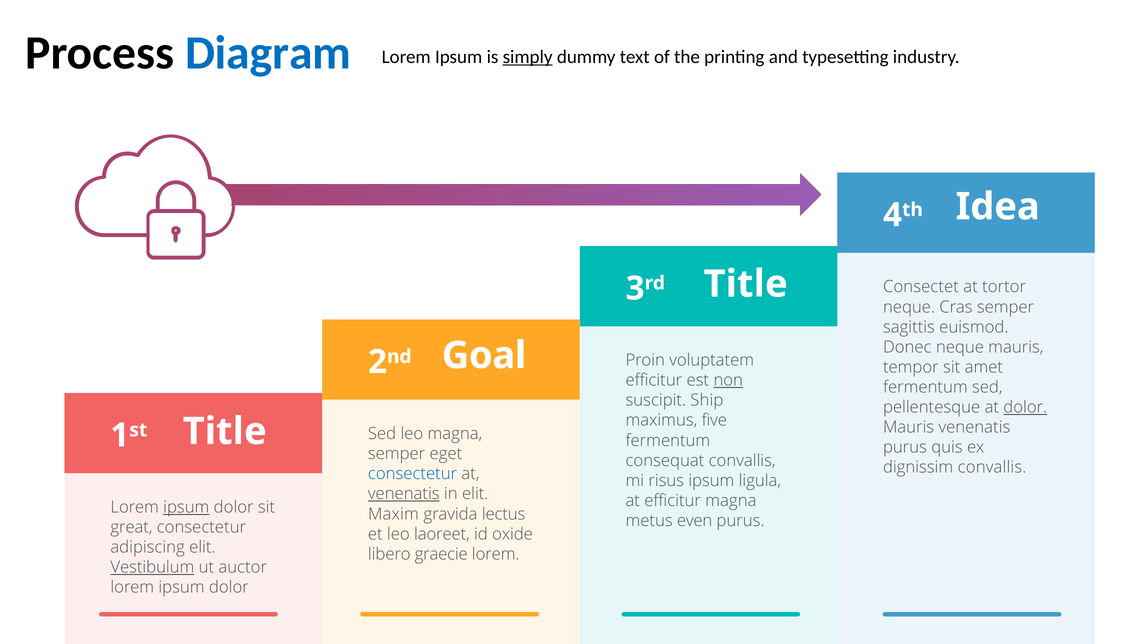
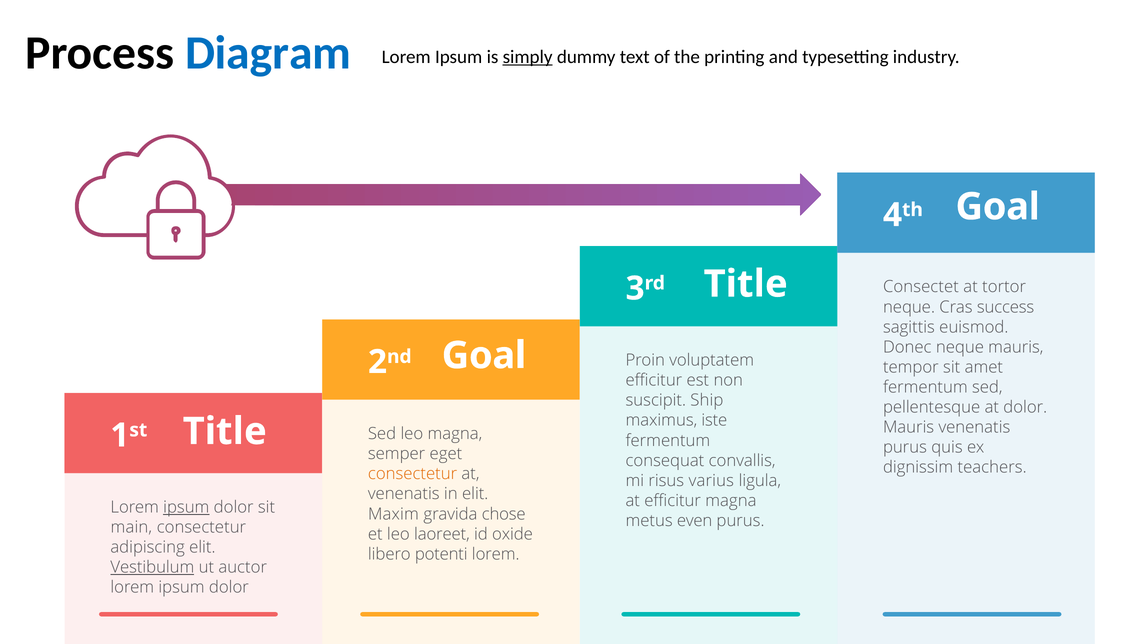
Idea at (998, 207): Idea -> Goal
Cras semper: semper -> success
non underline: present -> none
dolor at (1025, 407) underline: present -> none
five: five -> iste
dignissim convallis: convallis -> teachers
consectetur at (413, 474) colour: blue -> orange
risus ipsum: ipsum -> varius
venenatis at (404, 494) underline: present -> none
lectus: lectus -> chose
great: great -> main
graecie: graecie -> potenti
